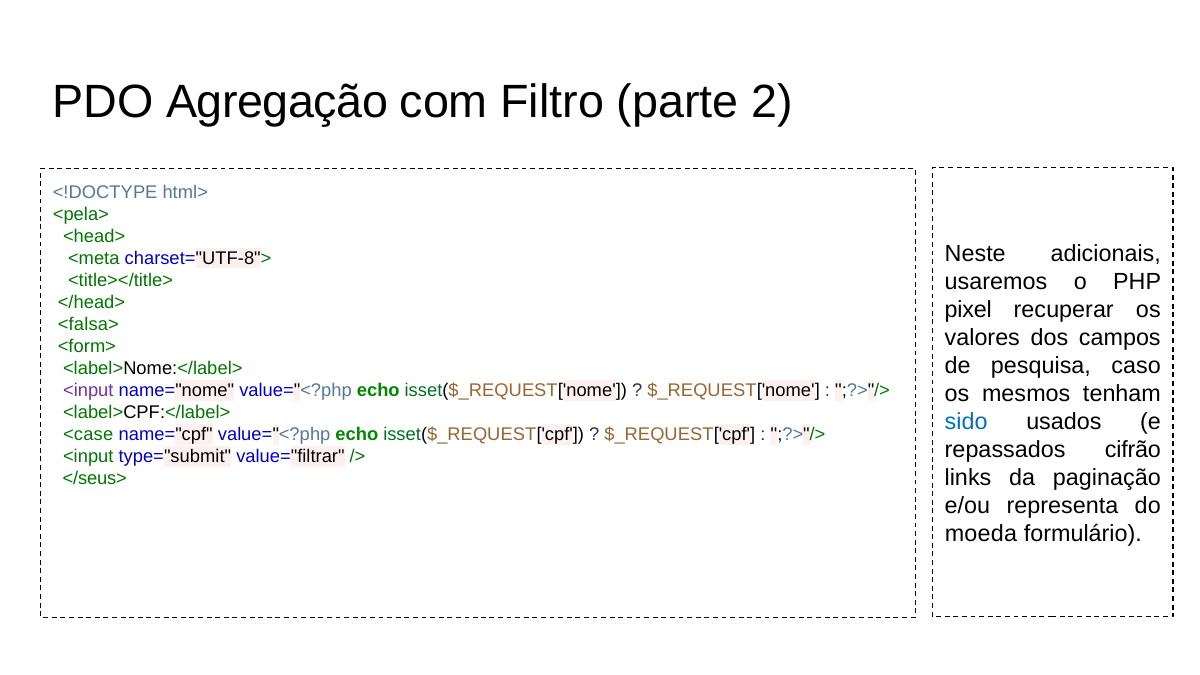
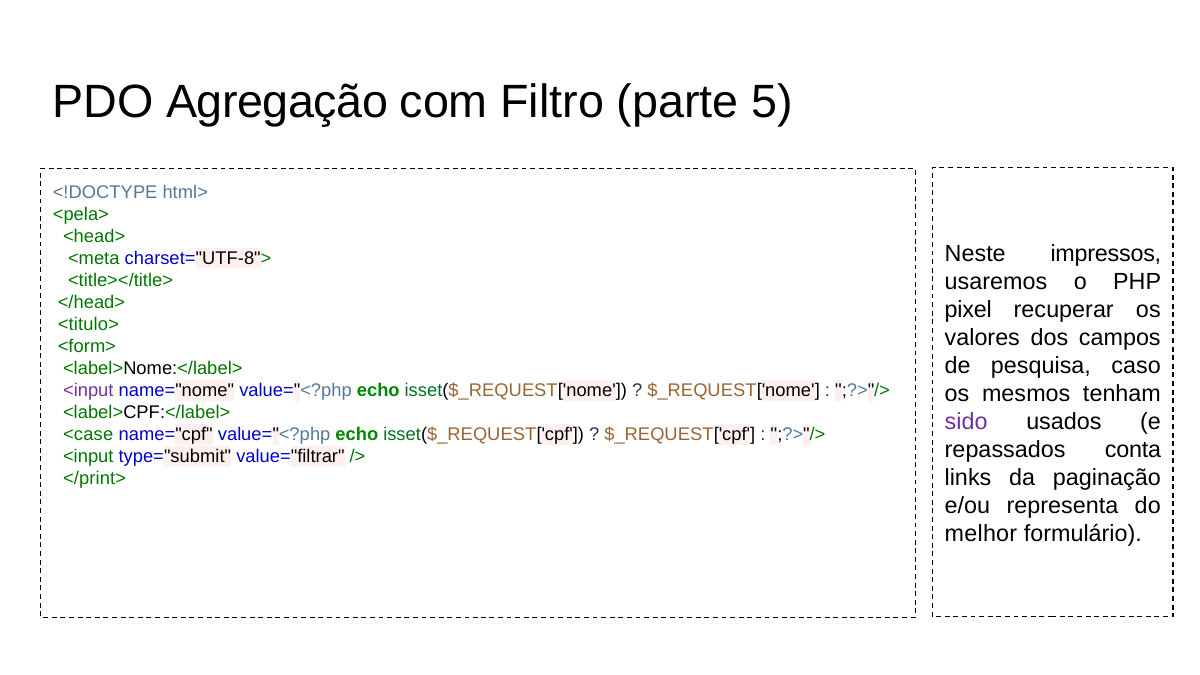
2: 2 -> 5
adicionais: adicionais -> impressos
<falsa>: <falsa> -> <titulo>
sido colour: blue -> purple
cifrão: cifrão -> conta
</seus>: </seus> -> </print>
moeda: moeda -> melhor
